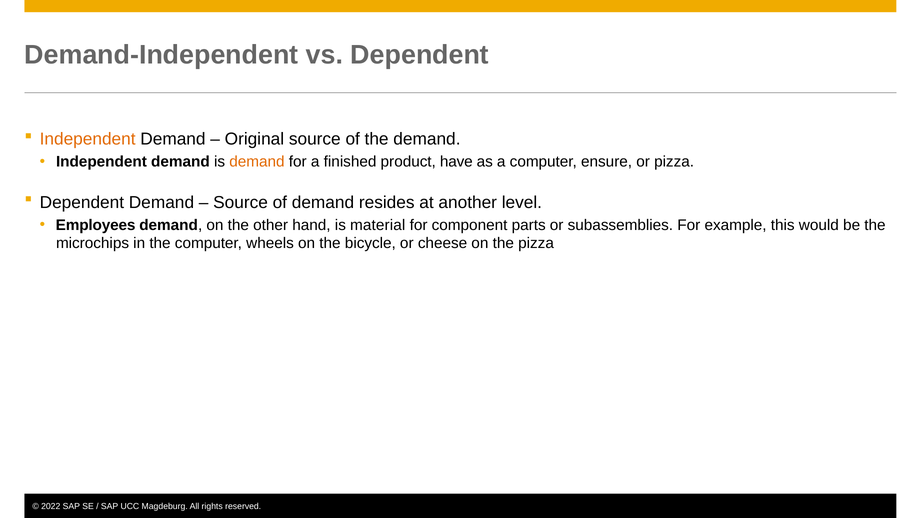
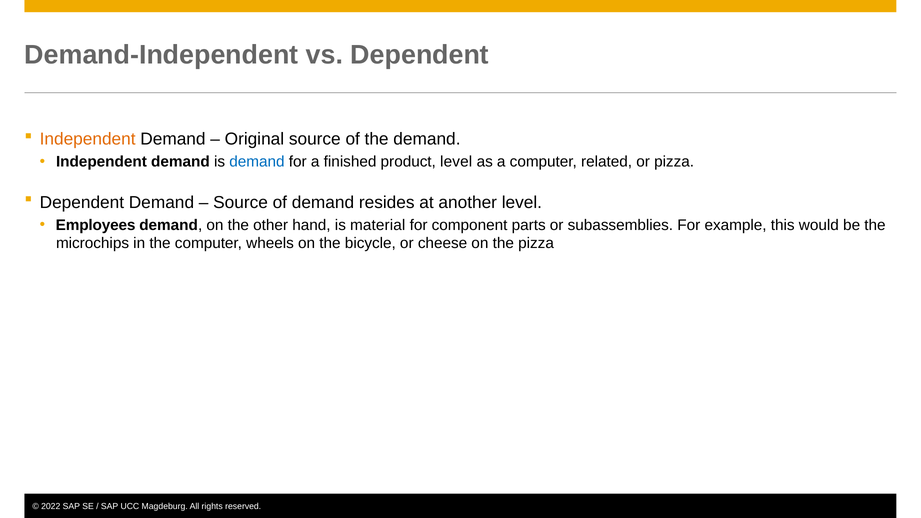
demand at (257, 162) colour: orange -> blue
product have: have -> level
ensure: ensure -> related
